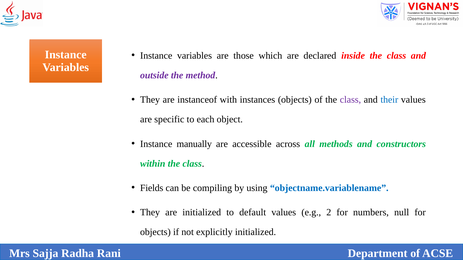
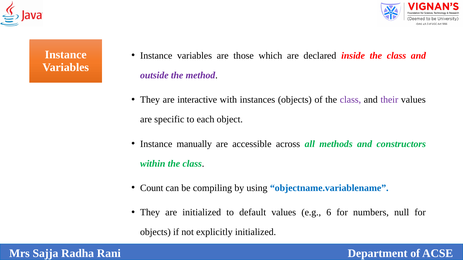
instanceof: instanceof -> interactive
their colour: blue -> purple
Fields: Fields -> Count
2: 2 -> 6
